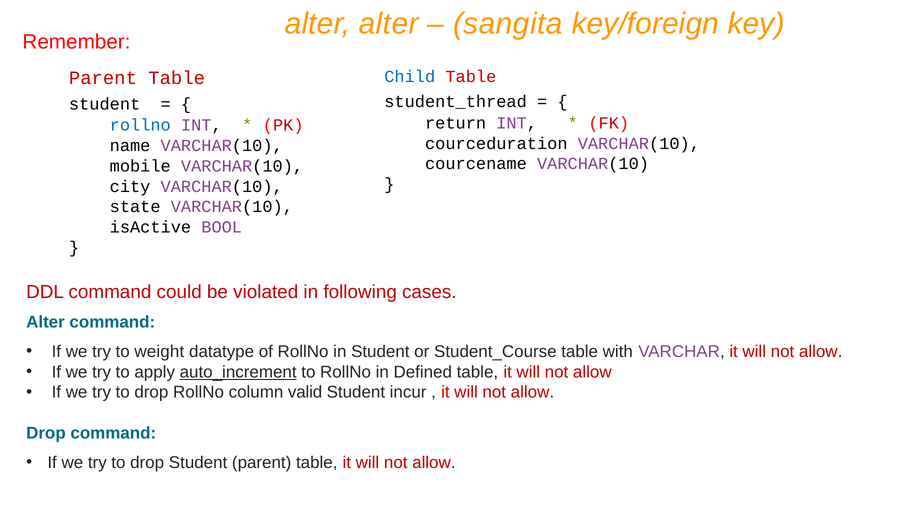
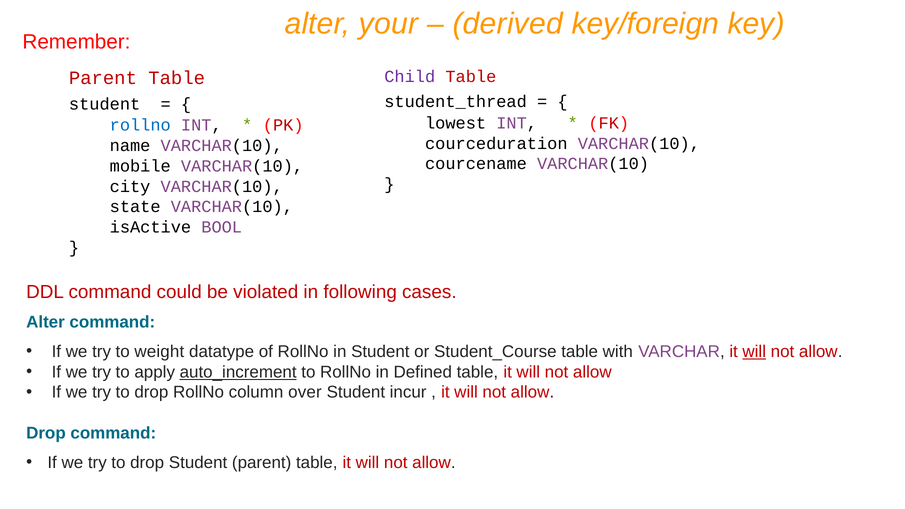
alter alter: alter -> your
sangita: sangita -> derived
Child colour: blue -> purple
return: return -> lowest
will at (754, 352) underline: none -> present
valid: valid -> over
